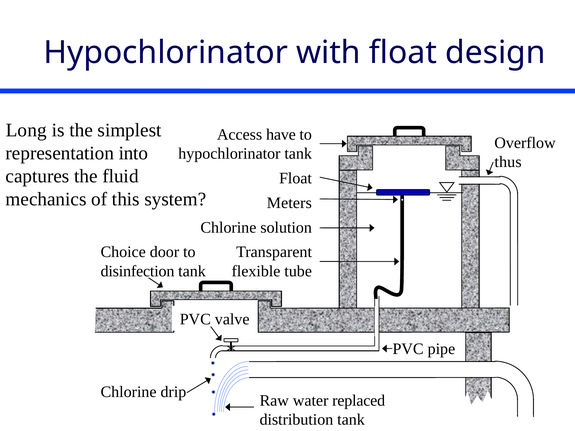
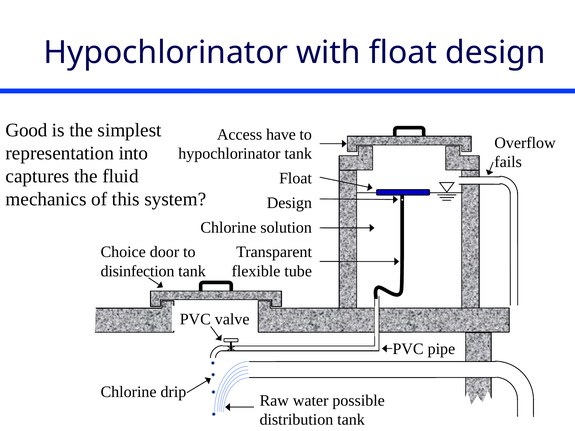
Long: Long -> Good
thus: thus -> fails
Meters at (289, 203): Meters -> Design
replaced: replaced -> possible
